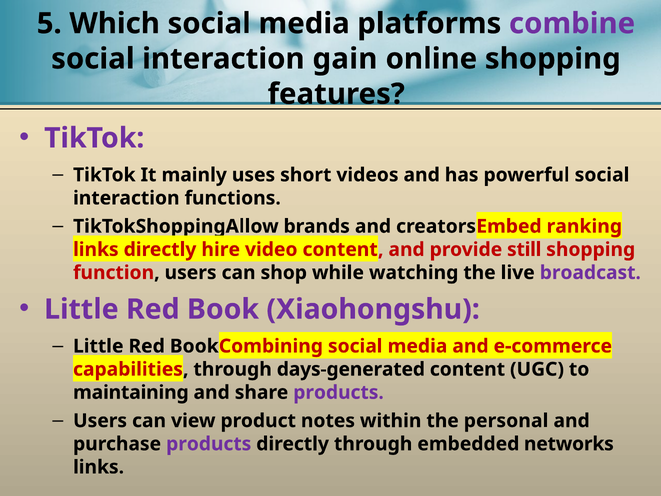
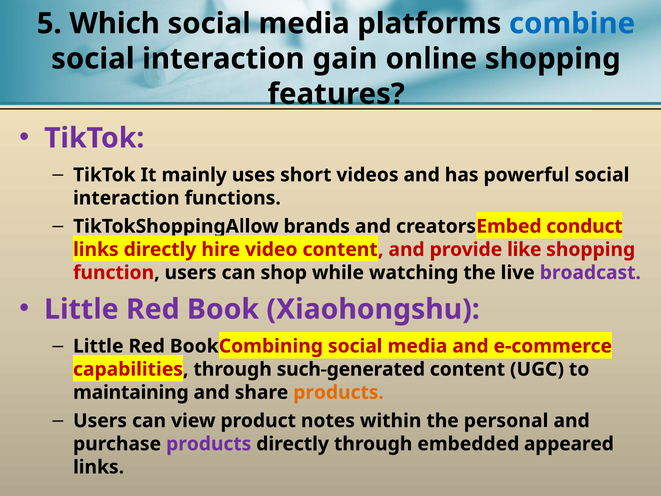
combine colour: purple -> blue
ranking: ranking -> conduct
still: still -> like
days-generated: days-generated -> such-generated
products at (339, 392) colour: purple -> orange
networks: networks -> appeared
